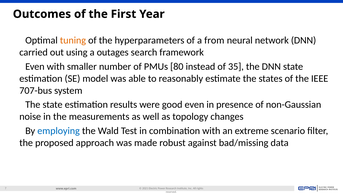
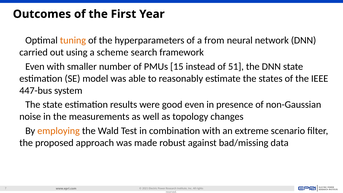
outages: outages -> scheme
80: 80 -> 15
35: 35 -> 51
707-bus: 707-bus -> 447-bus
employing colour: blue -> orange
